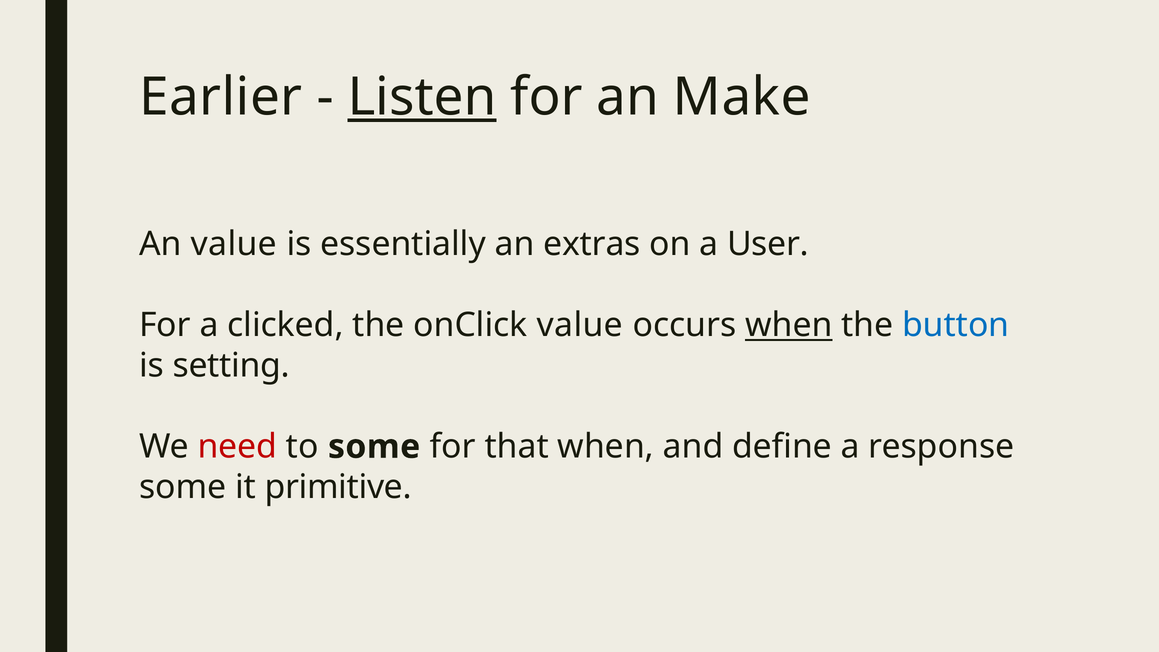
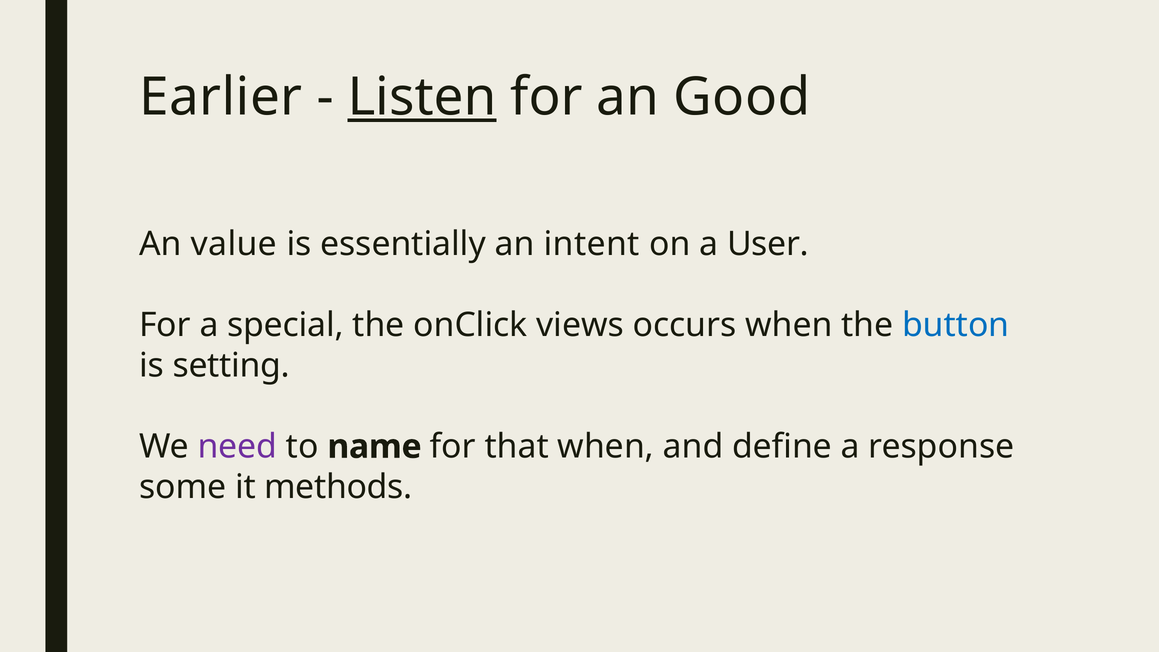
Make: Make -> Good
extras: extras -> intent
clicked: clicked -> special
onClick value: value -> views
when at (789, 325) underline: present -> none
need colour: red -> purple
to some: some -> name
primitive: primitive -> methods
